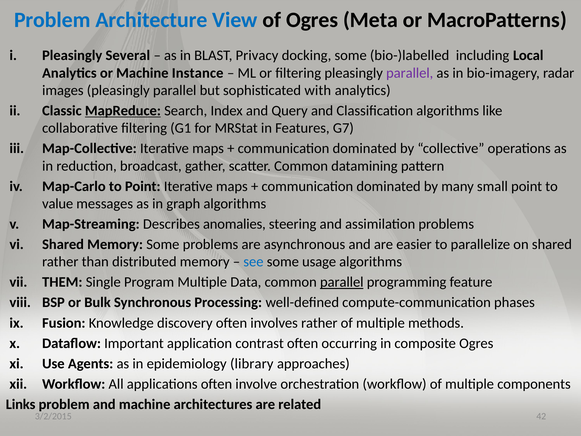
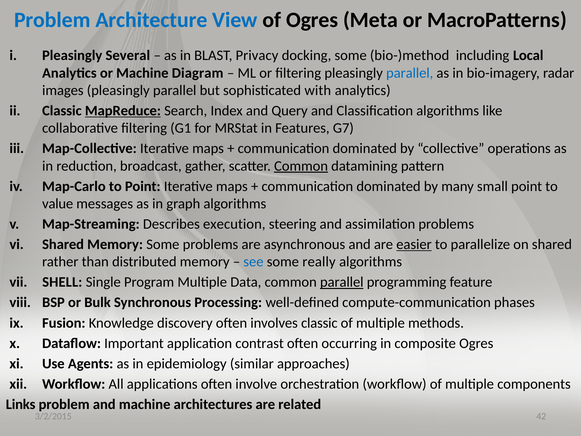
bio-)labelled: bio-)labelled -> bio-)method
Instance: Instance -> Diagram
parallel at (410, 73) colour: purple -> blue
Common at (301, 166) underline: none -> present
anomalies: anomalies -> execution
easier underline: none -> present
usage: usage -> really
THEM: THEM -> SHELL
involves rather: rather -> classic
library: library -> similar
